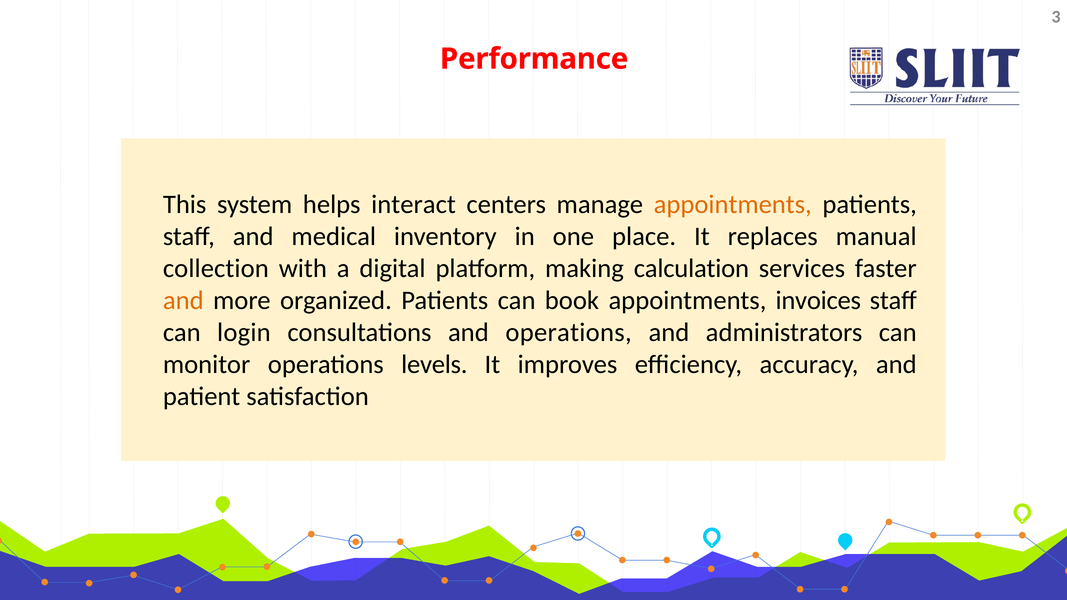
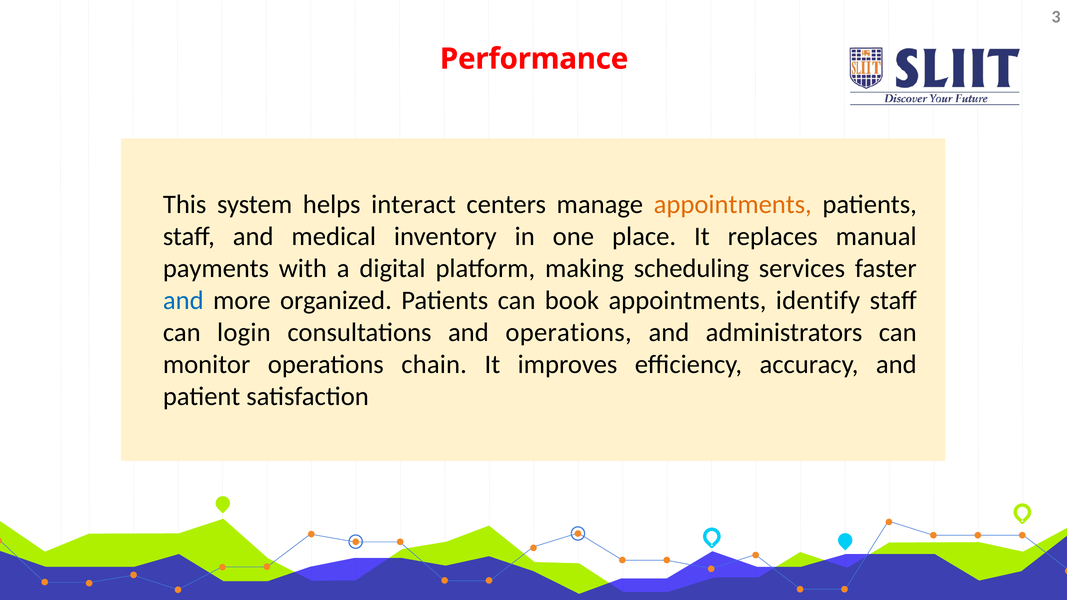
collection: collection -> payments
calculation: calculation -> scheduling
and at (183, 301) colour: orange -> blue
invoices: invoices -> identify
levels: levels -> chain
